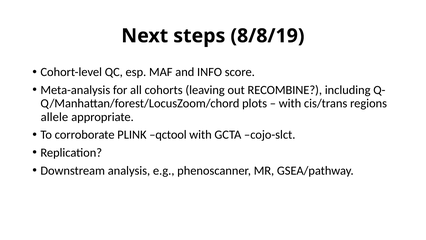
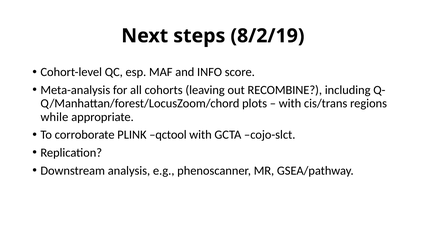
8/8/19: 8/8/19 -> 8/2/19
allele: allele -> while
